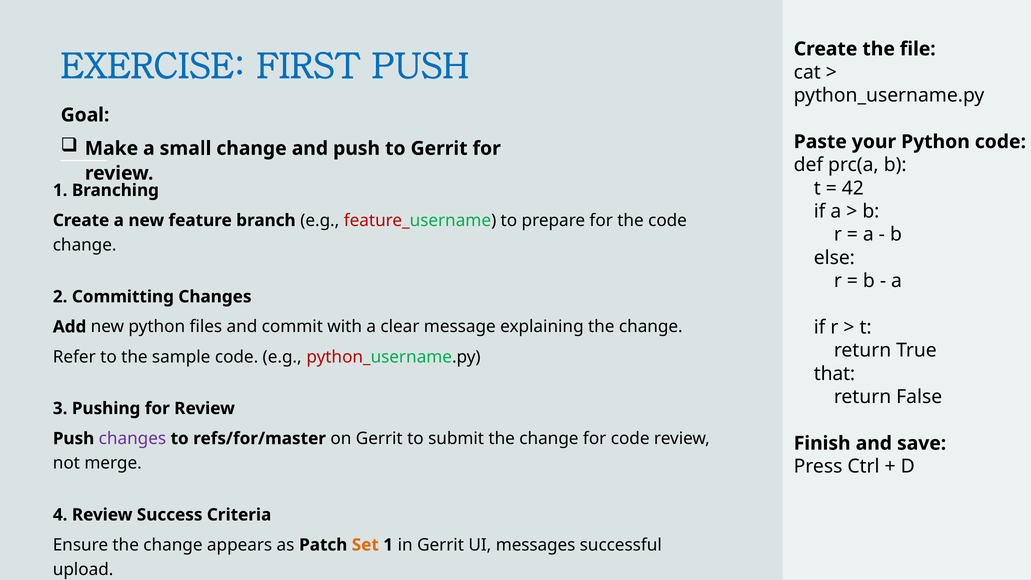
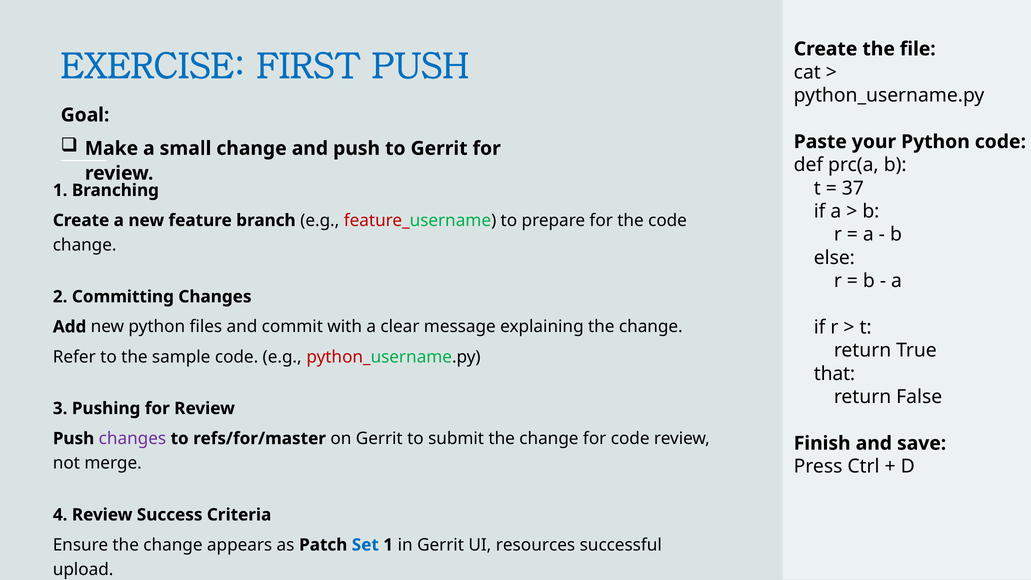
42: 42 -> 37
Set colour: orange -> blue
messages: messages -> resources
